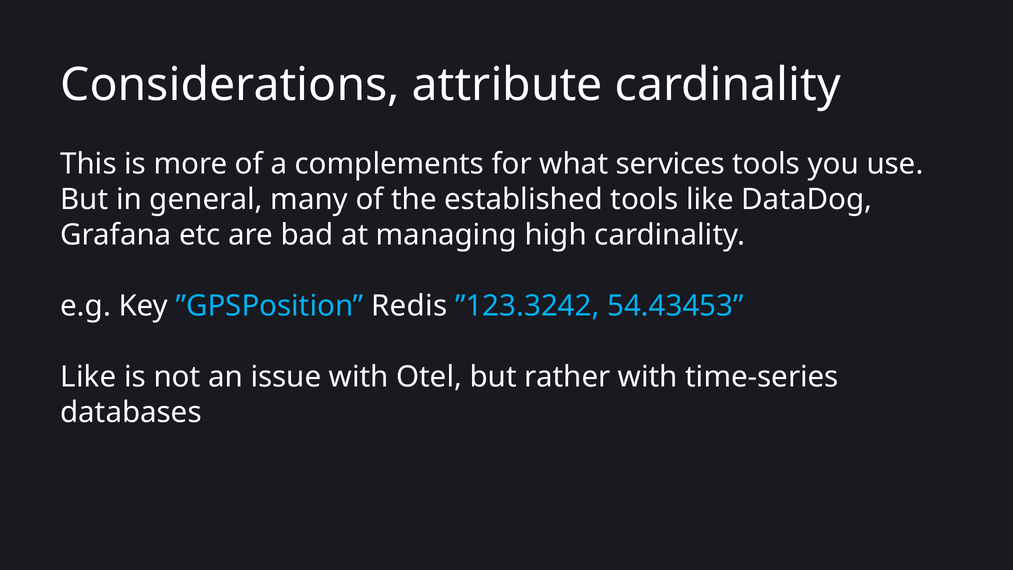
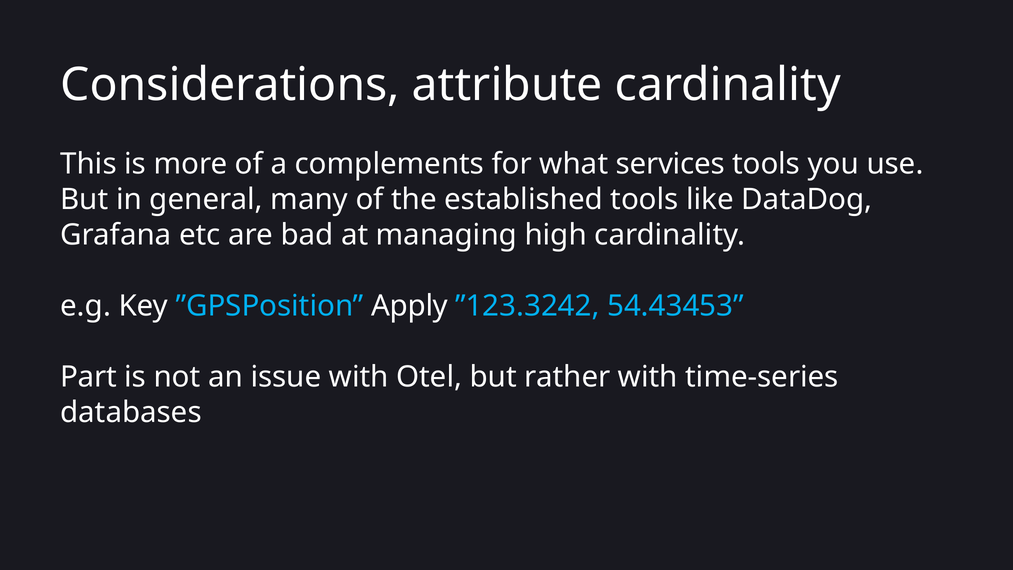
Redis: Redis -> Apply
Like at (88, 377): Like -> Part
